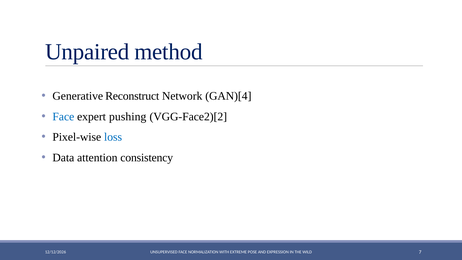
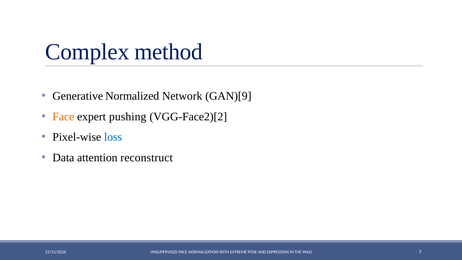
Unpaired: Unpaired -> Complex
Reconstruct: Reconstruct -> Normalized
GAN)[4: GAN)[4 -> GAN)[9
Face at (63, 116) colour: blue -> orange
consistency: consistency -> reconstruct
